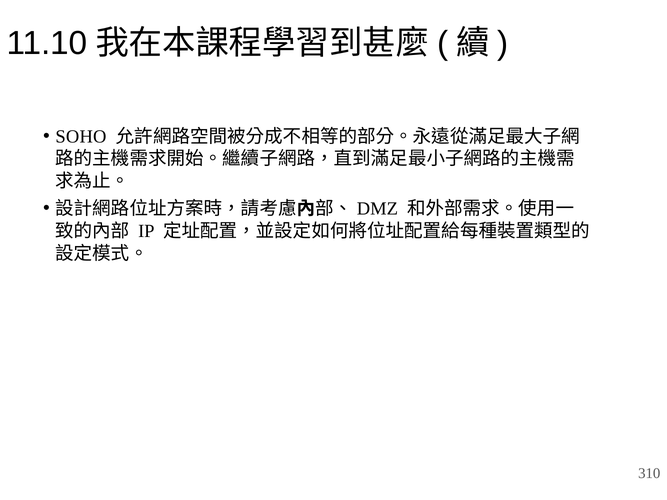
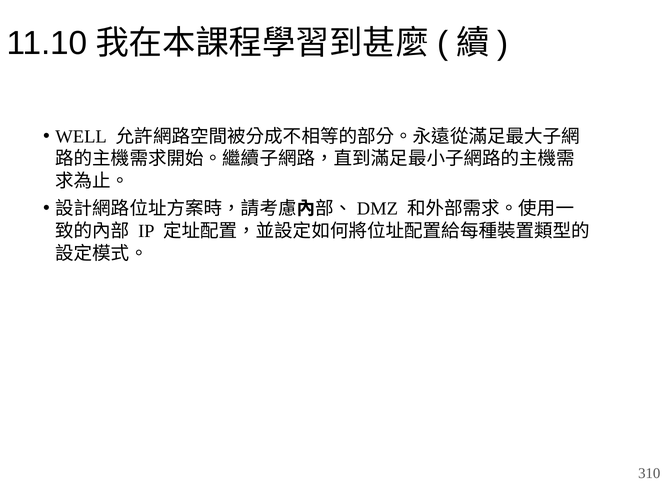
SOHO: SOHO -> WELL
